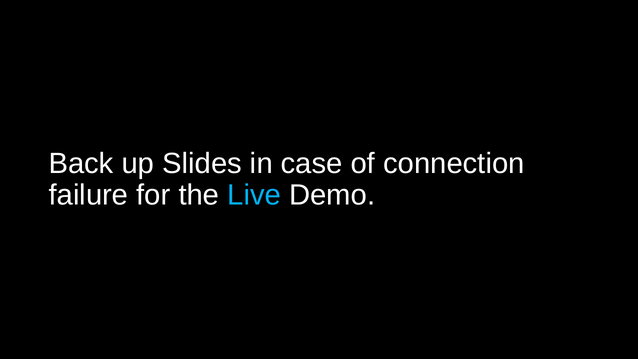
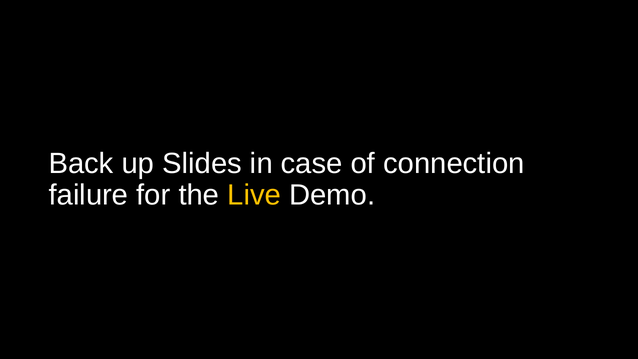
Live colour: light blue -> yellow
